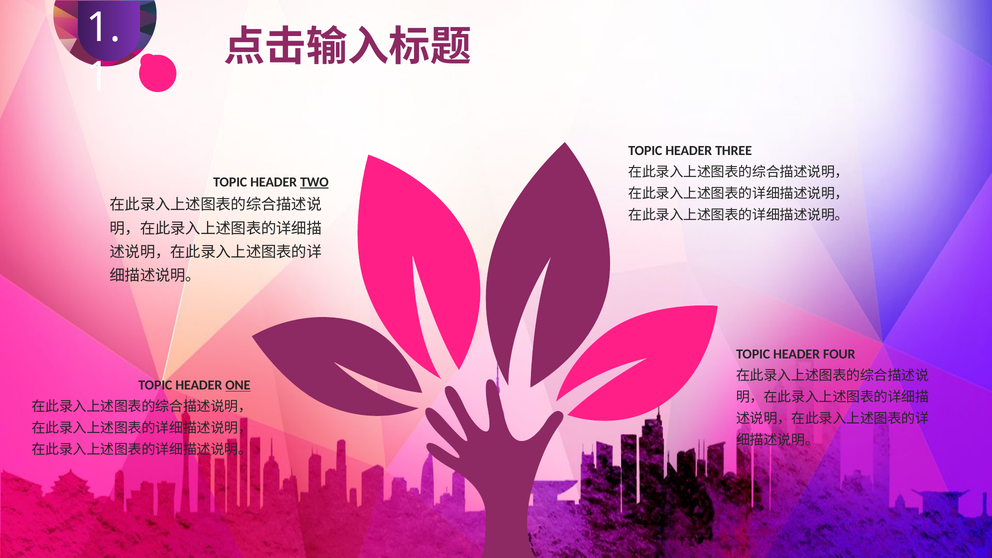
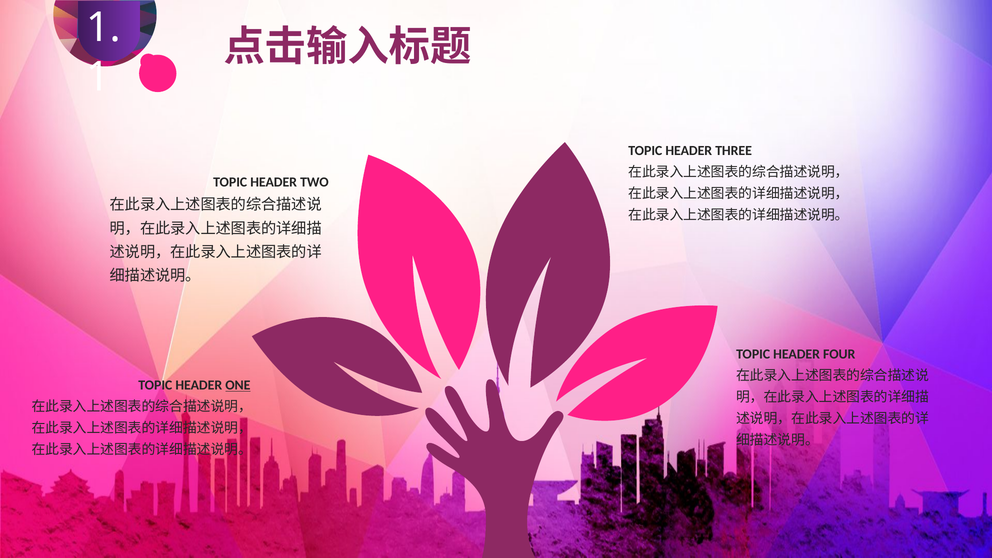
TWO underline: present -> none
